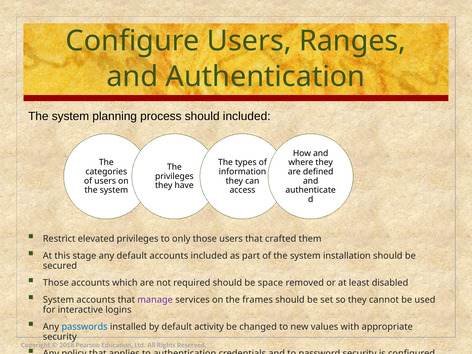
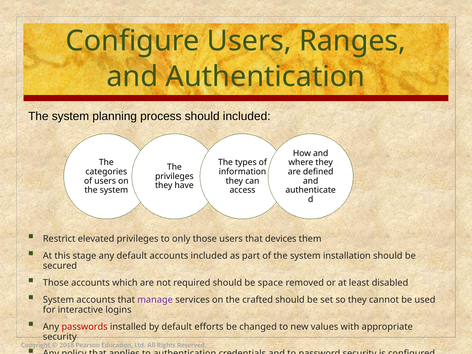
crafted: crafted -> devices
frames: frames -> crafted
passwords colour: blue -> red
activity: activity -> efforts
